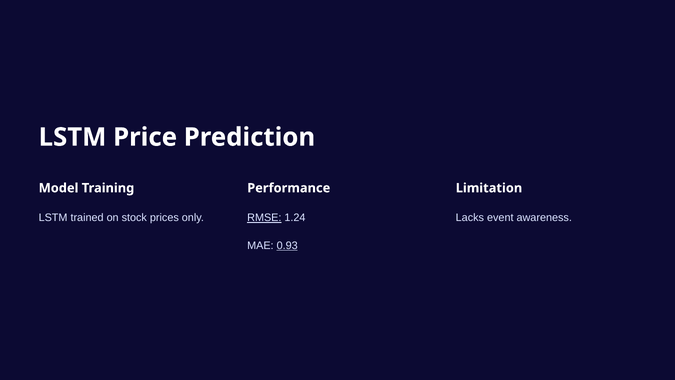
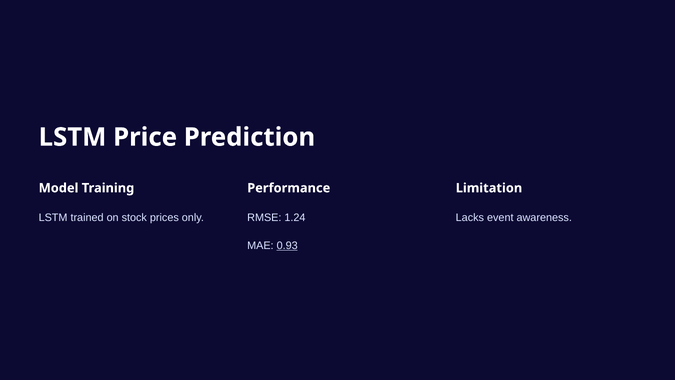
RMSE underline: present -> none
